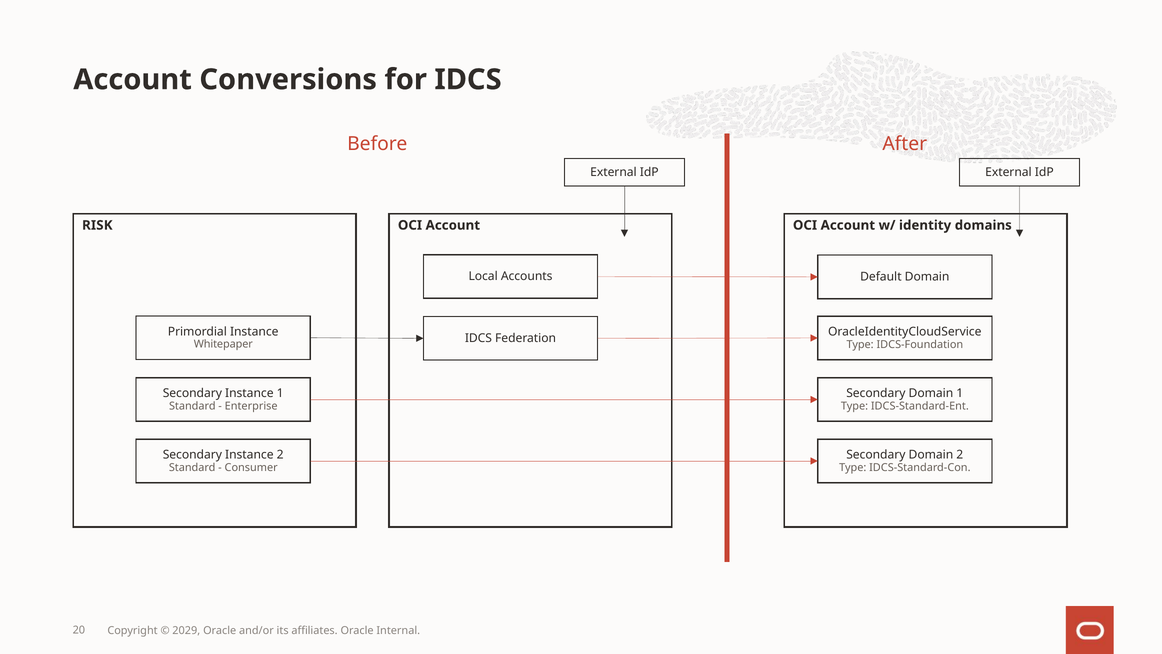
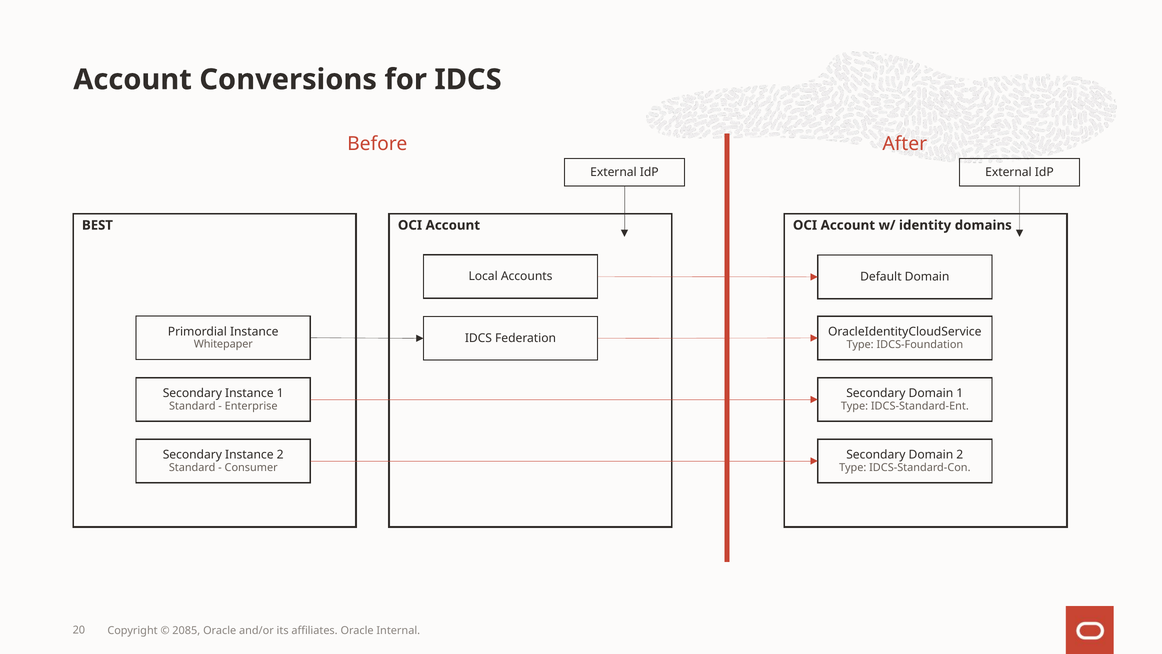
RISK: RISK -> BEST
2029: 2029 -> 2085
